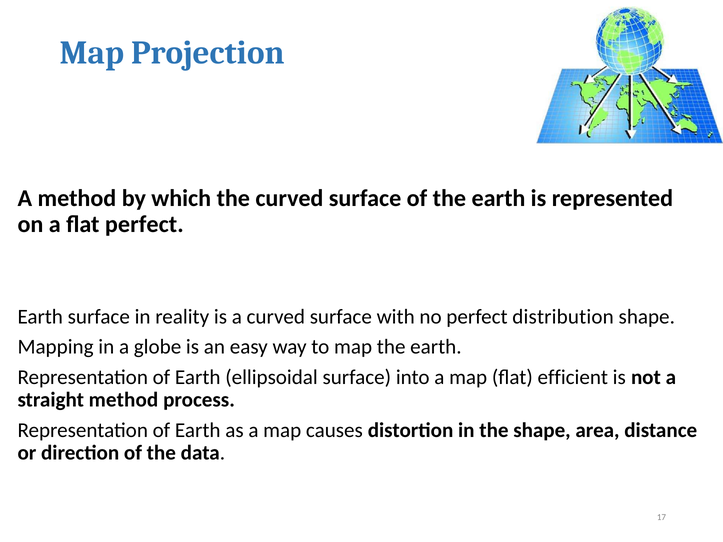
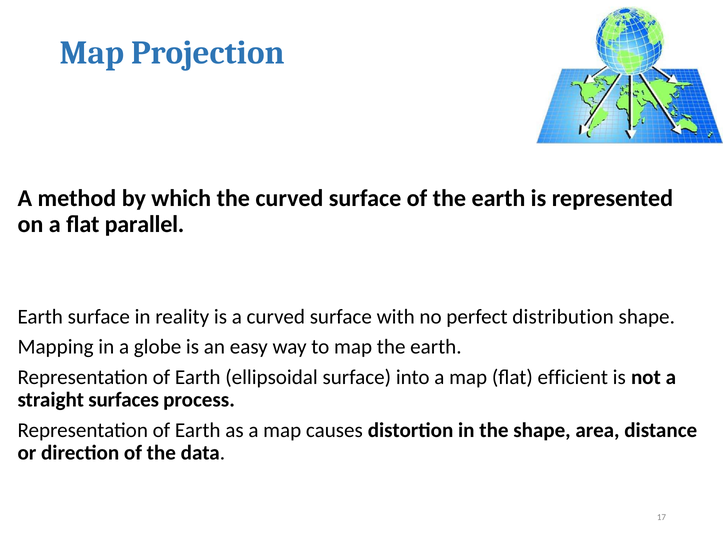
flat perfect: perfect -> parallel
straight method: method -> surfaces
